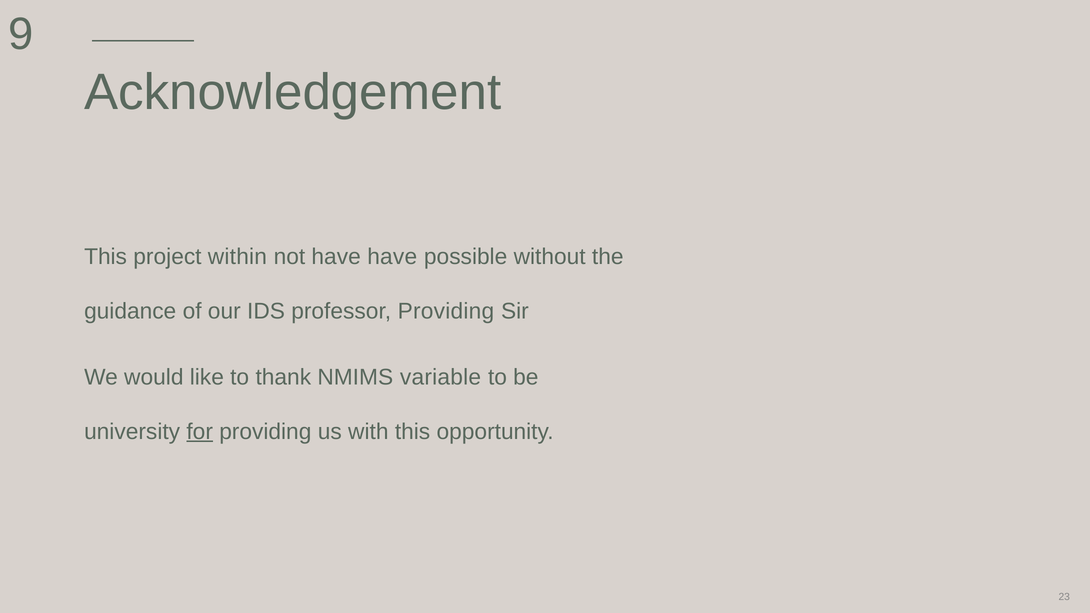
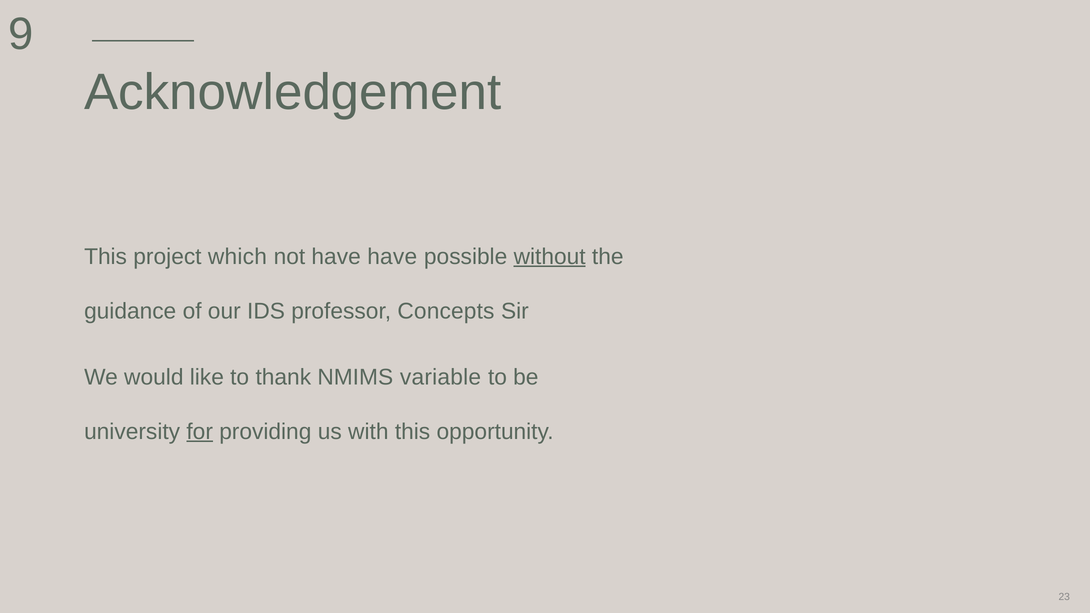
within: within -> which
without underline: none -> present
professor Providing: Providing -> Concepts
